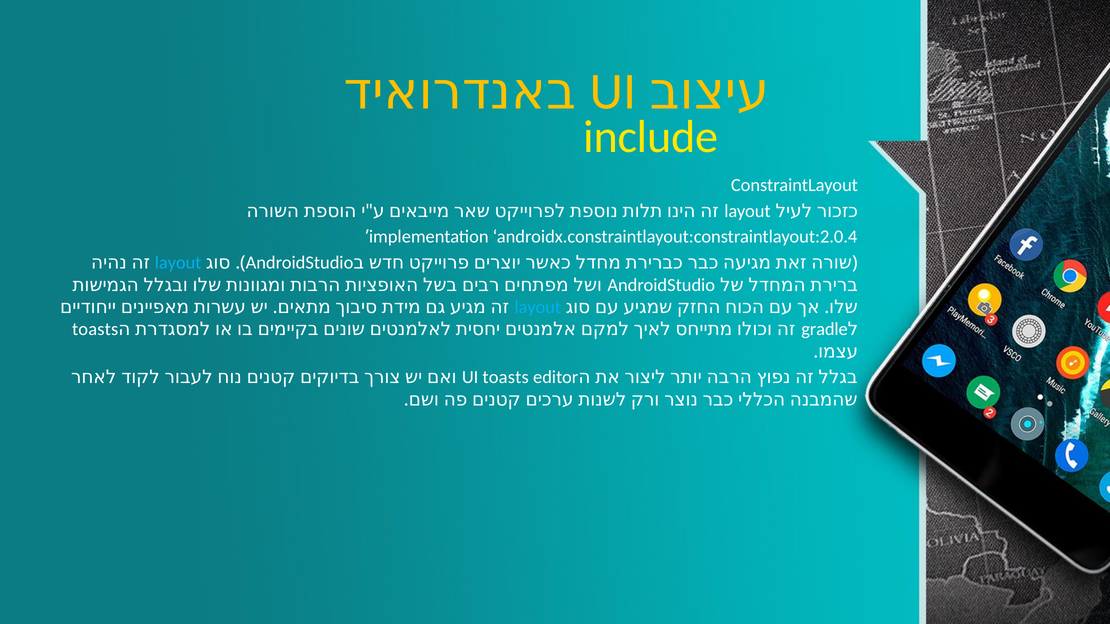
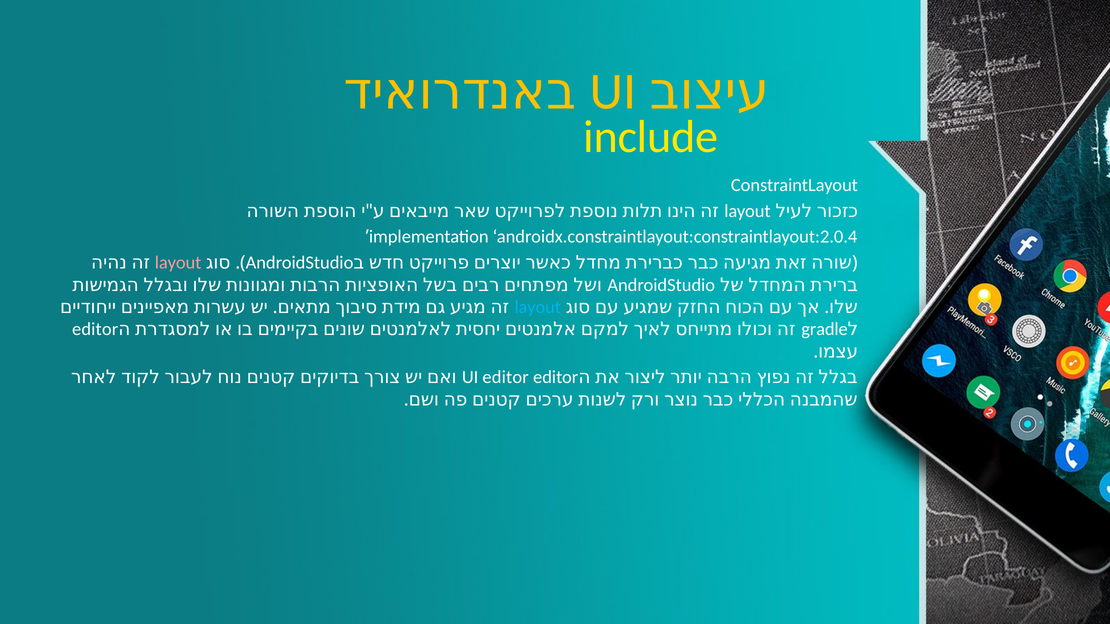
layout at (178, 263) colour: light blue -> pink
toasts at (95, 329): toasts -> editor
UI toasts: toasts -> editor
